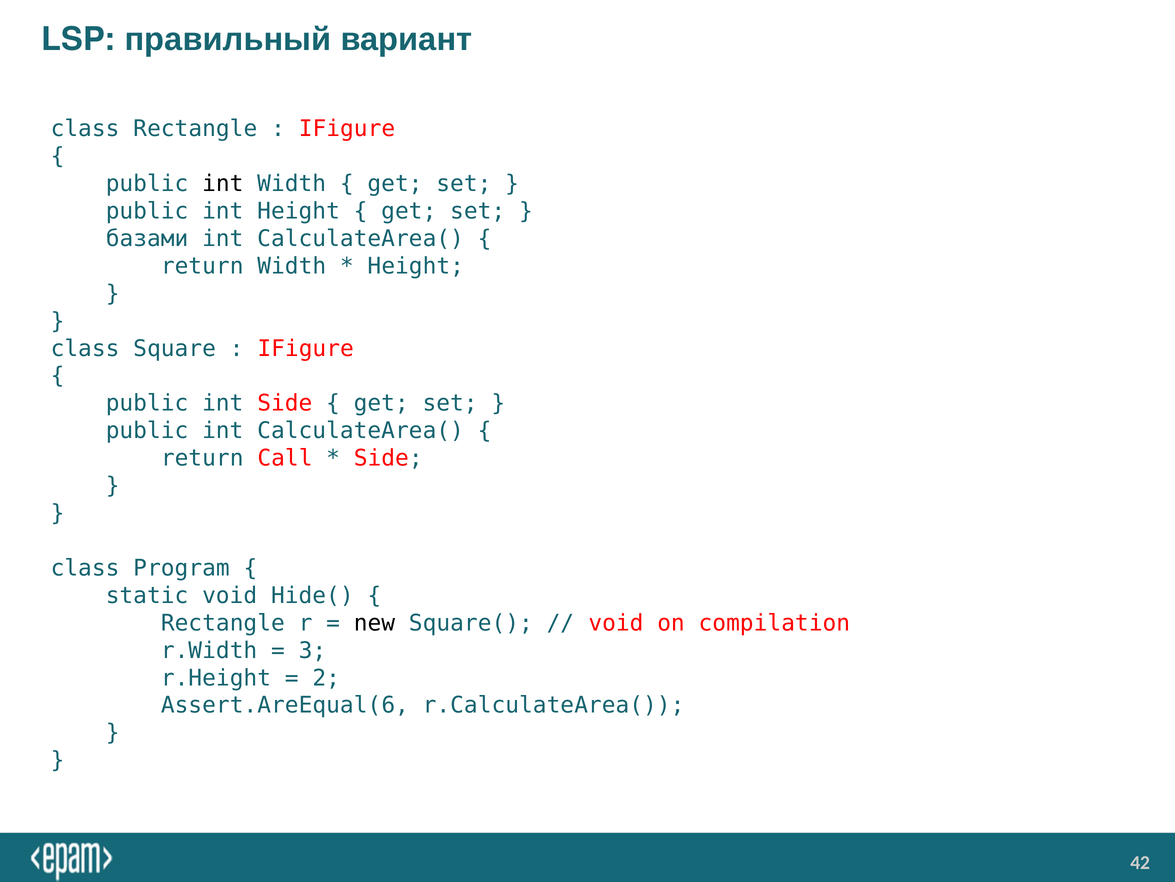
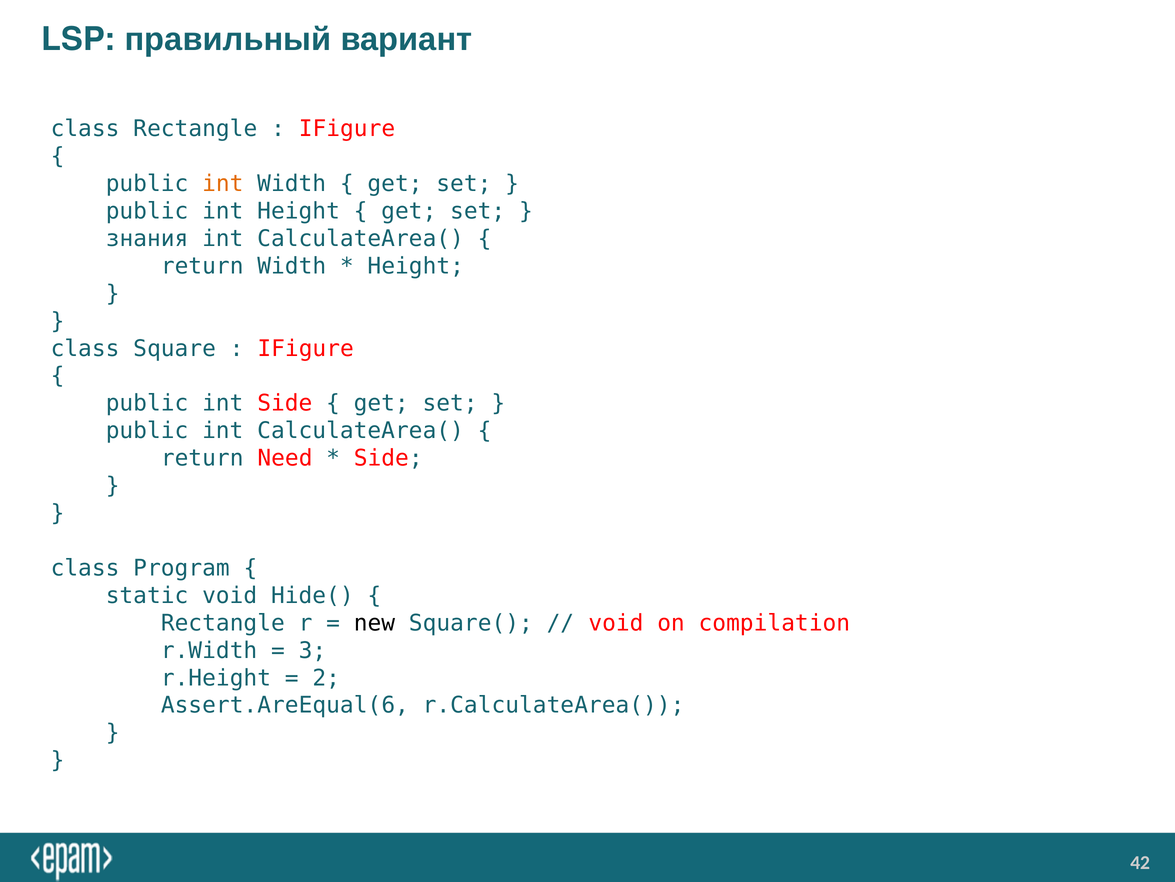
int at (223, 184) colour: black -> orange
базами: базами -> знания
Call: Call -> Need
